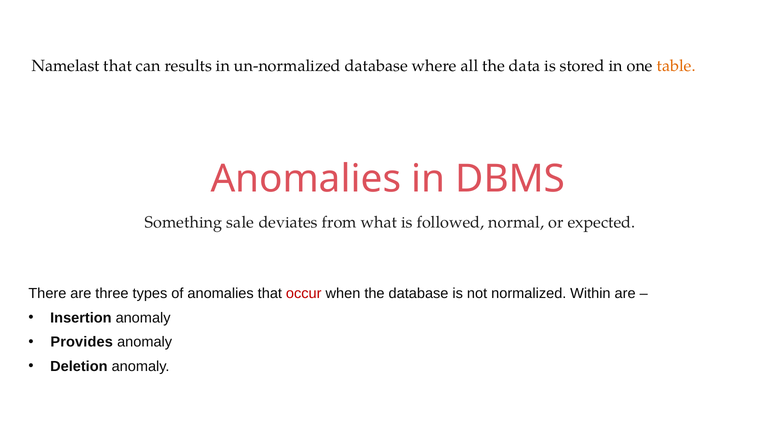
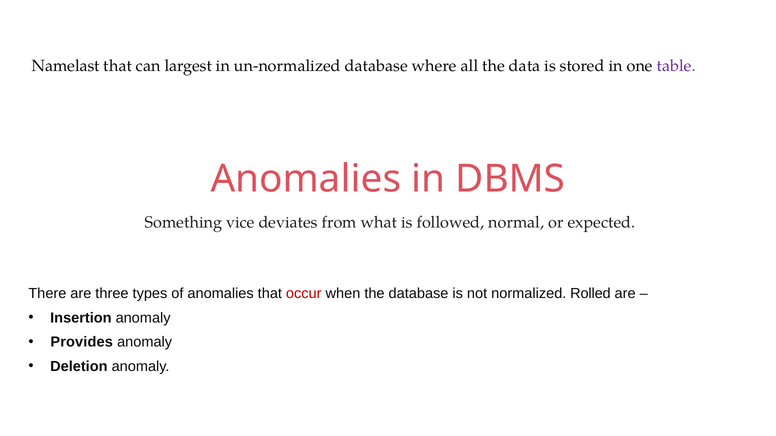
results: results -> largest
table colour: orange -> purple
sale: sale -> vice
Within: Within -> Rolled
